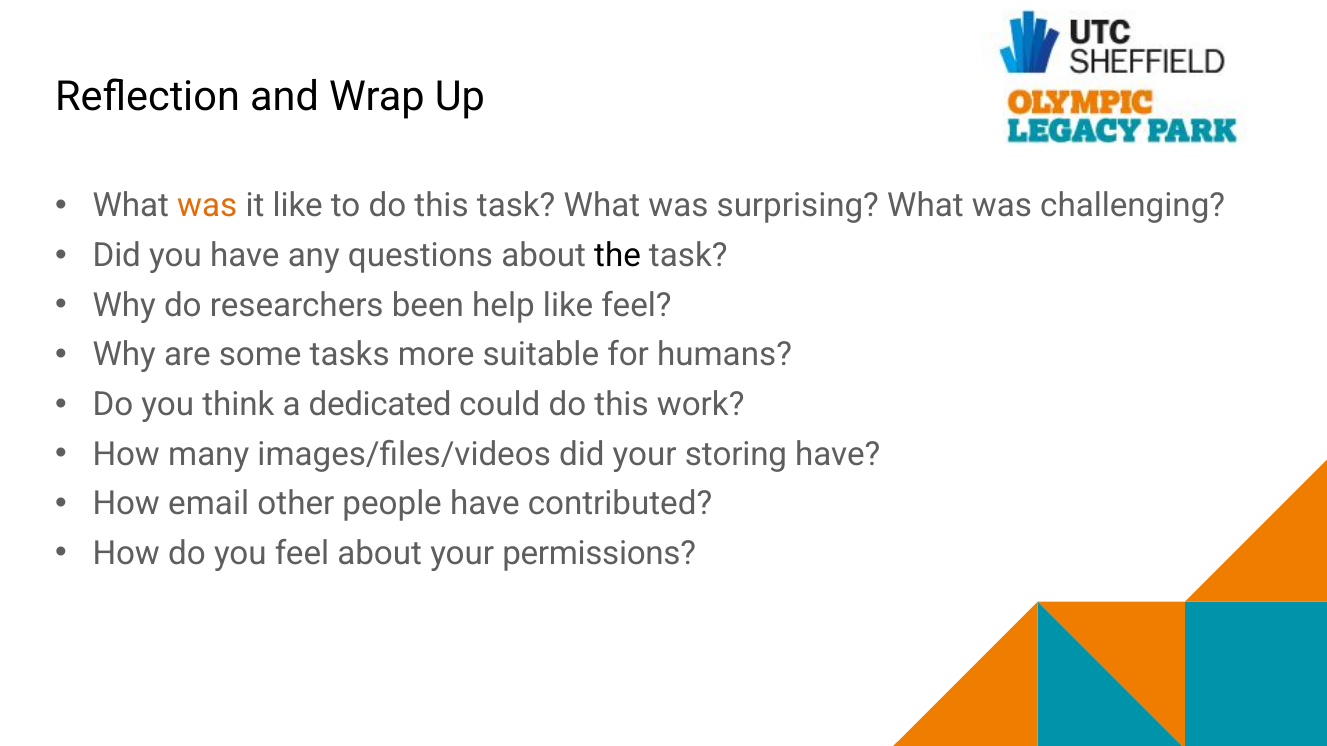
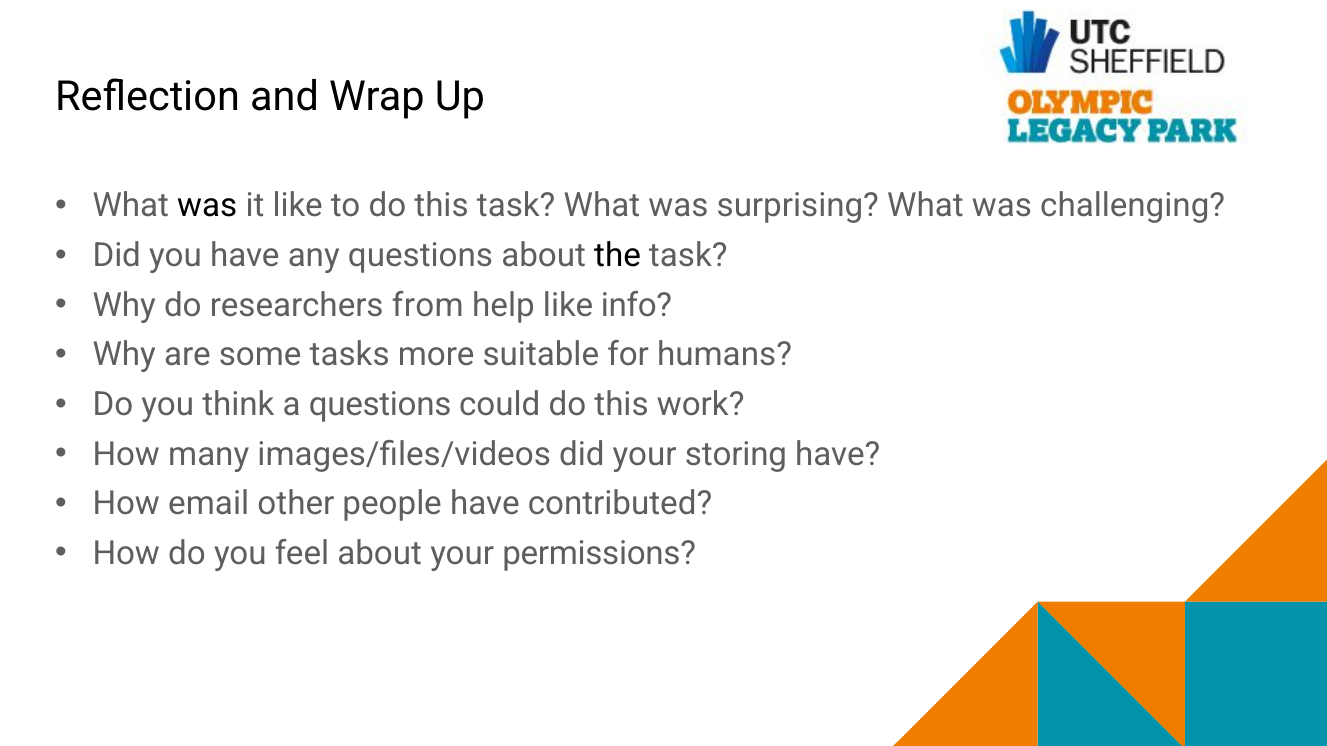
was at (207, 206) colour: orange -> black
been: been -> from
like feel: feel -> info
a dedicated: dedicated -> questions
